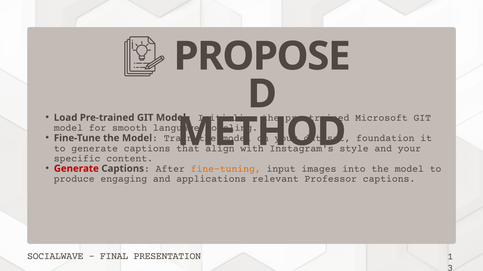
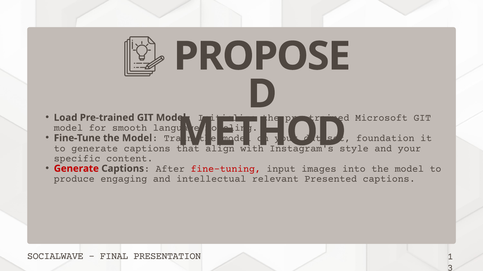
fine-tuning colour: orange -> red
applications: applications -> intellectual
Professor: Professor -> Presented
